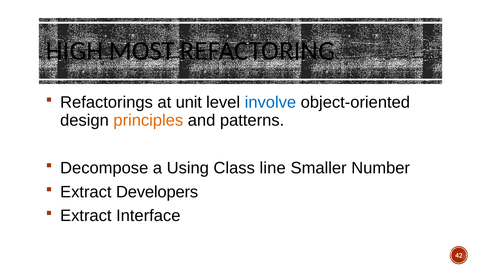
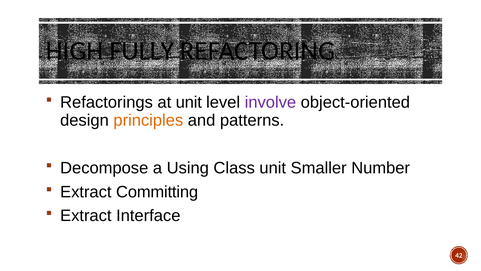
MOST: MOST -> FULLY
involve colour: blue -> purple
Class line: line -> unit
Developers: Developers -> Committing
